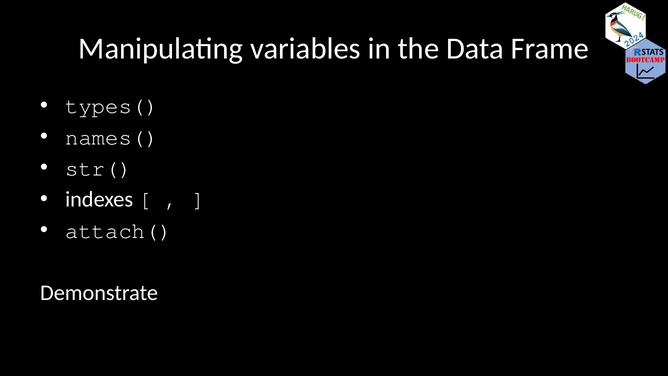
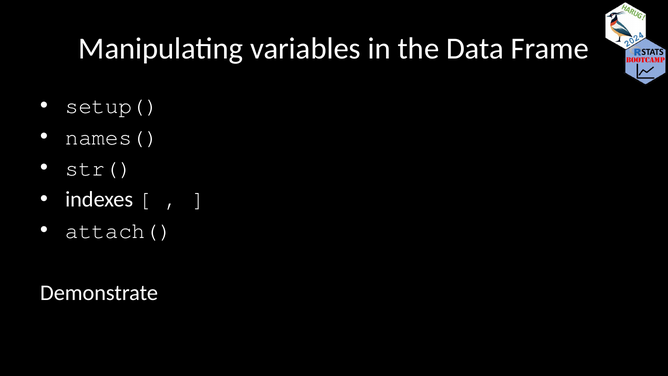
types(: types( -> setup(
